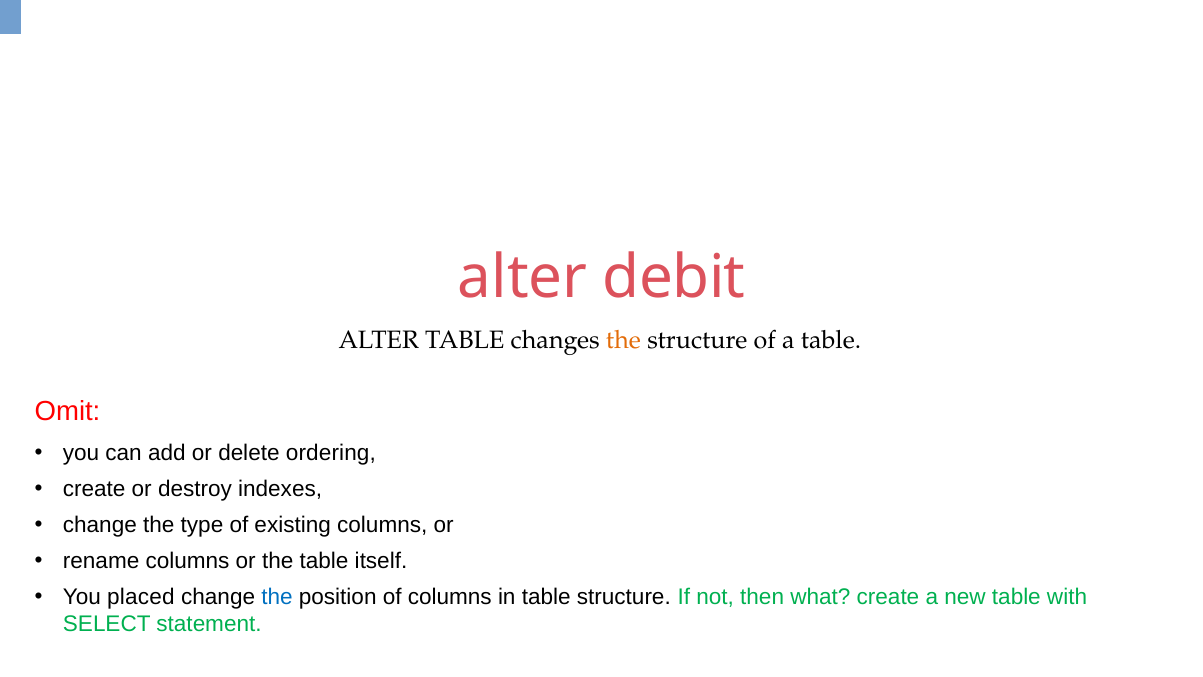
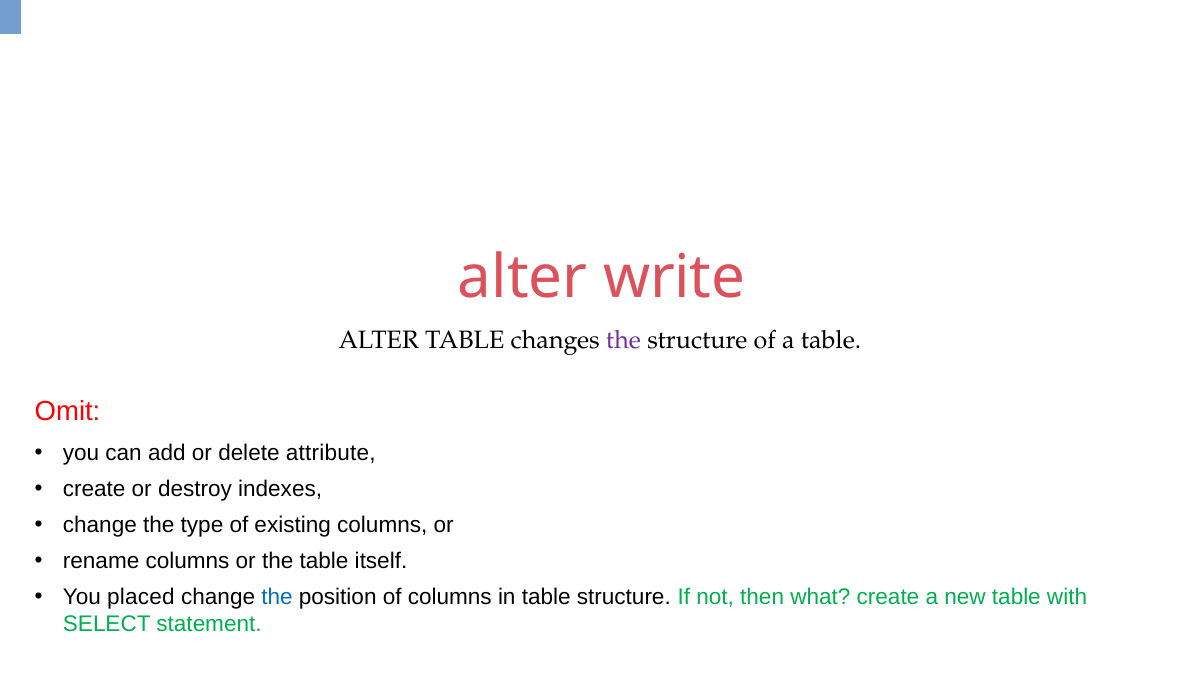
debit: debit -> write
the at (623, 340) colour: orange -> purple
ordering: ordering -> attribute
